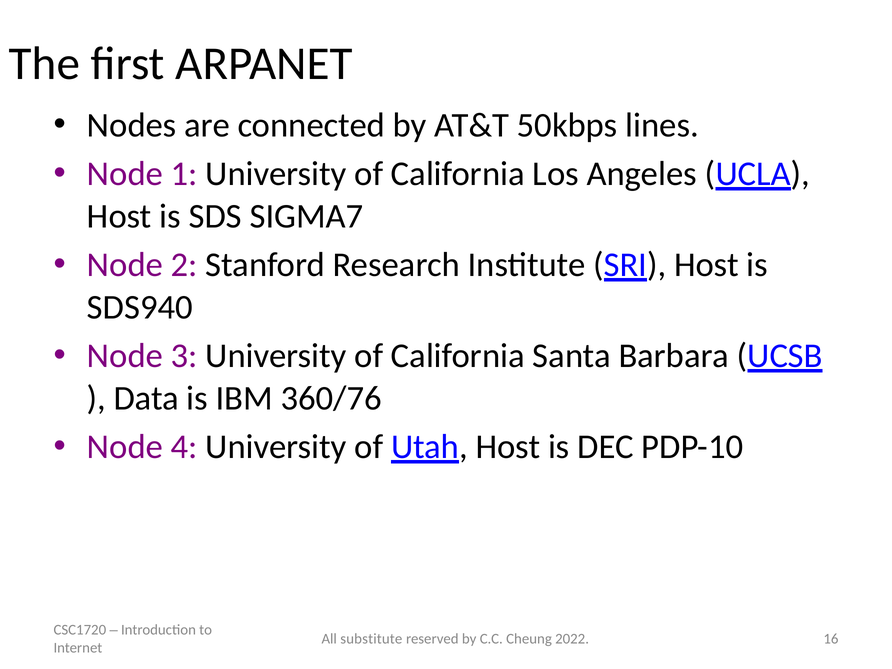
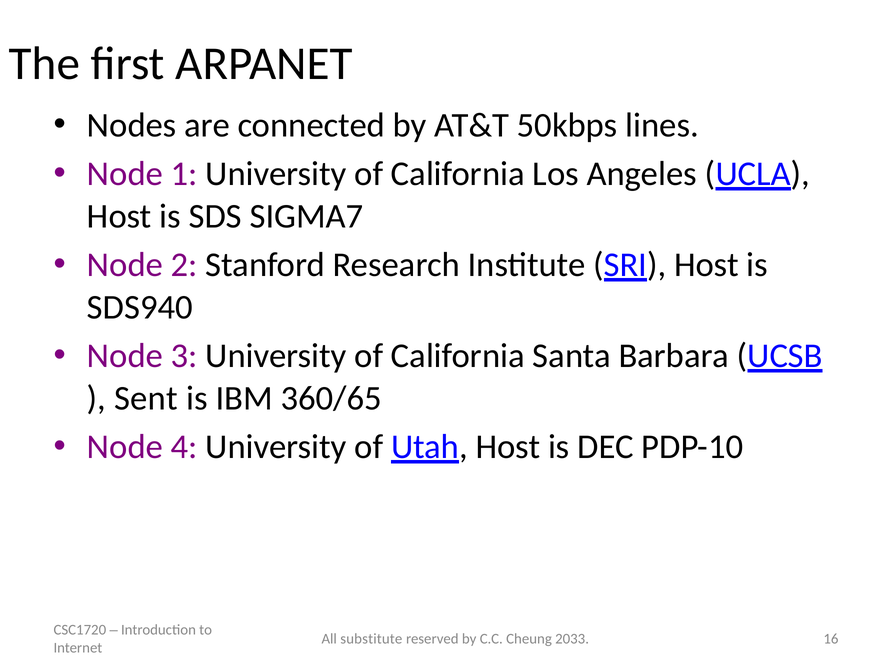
Data: Data -> Sent
360/76: 360/76 -> 360/65
2022: 2022 -> 2033
